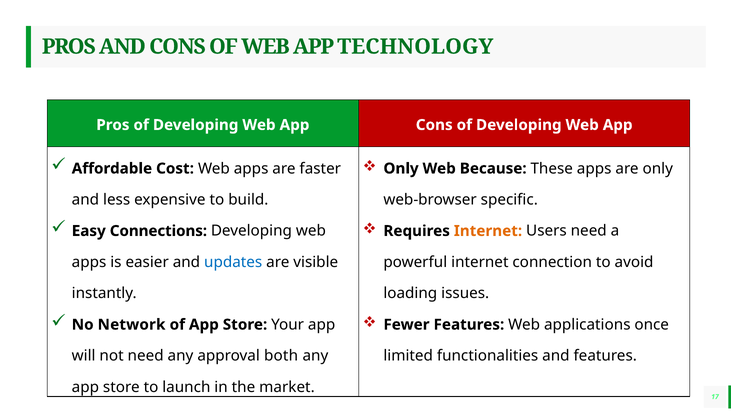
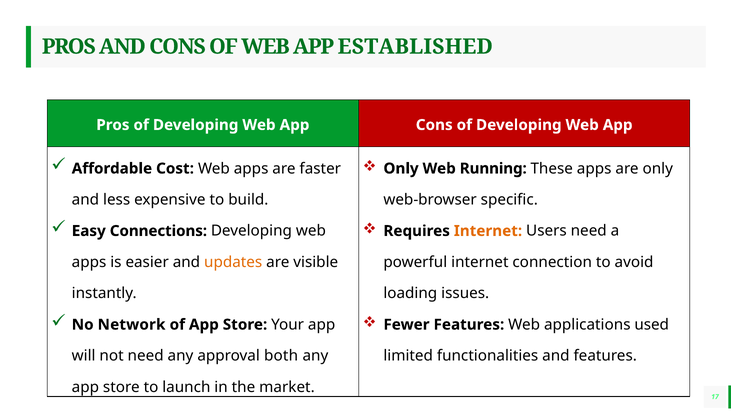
TECHNOLOGY: TECHNOLOGY -> ESTABLISHED
Because: Because -> Running
updates colour: blue -> orange
once: once -> used
